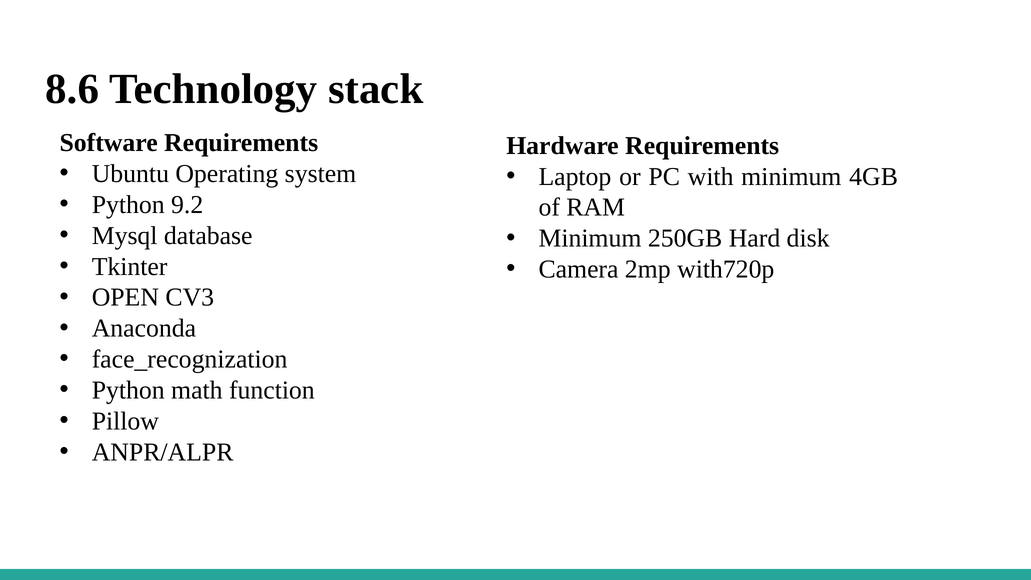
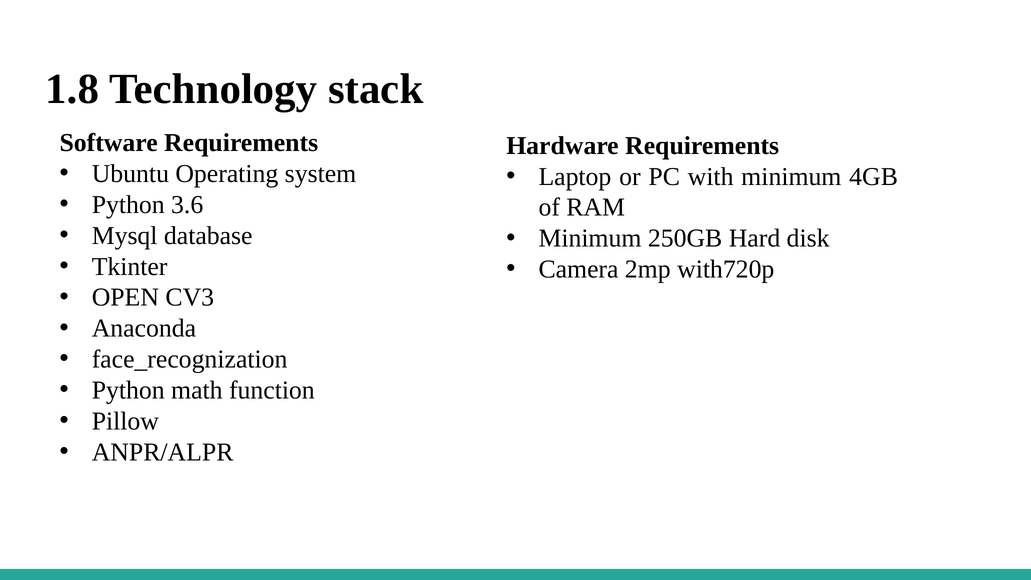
8.6: 8.6 -> 1.8
9.2: 9.2 -> 3.6
